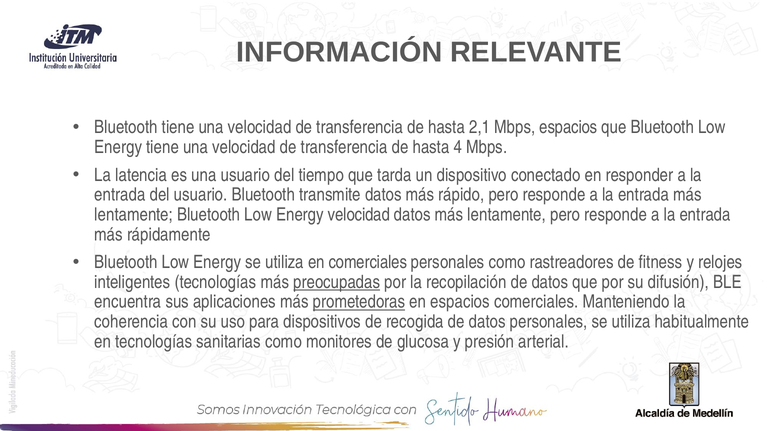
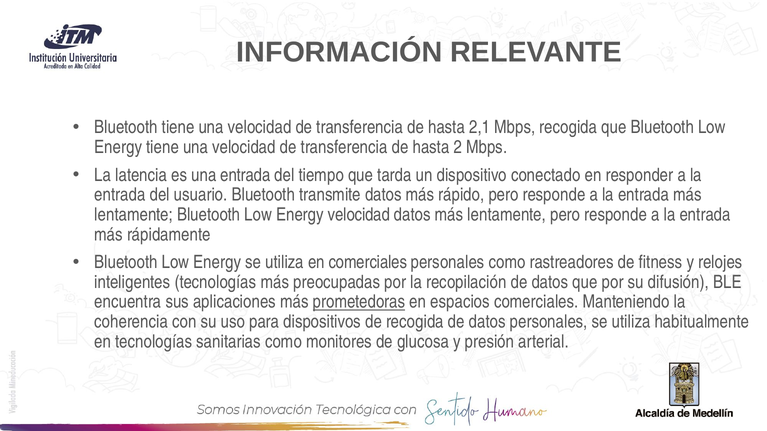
Mbps espacios: espacios -> recogida
4: 4 -> 2
una usuario: usuario -> entrada
preocupadas underline: present -> none
